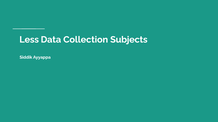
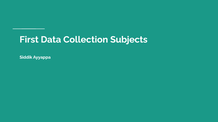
Less: Less -> First
